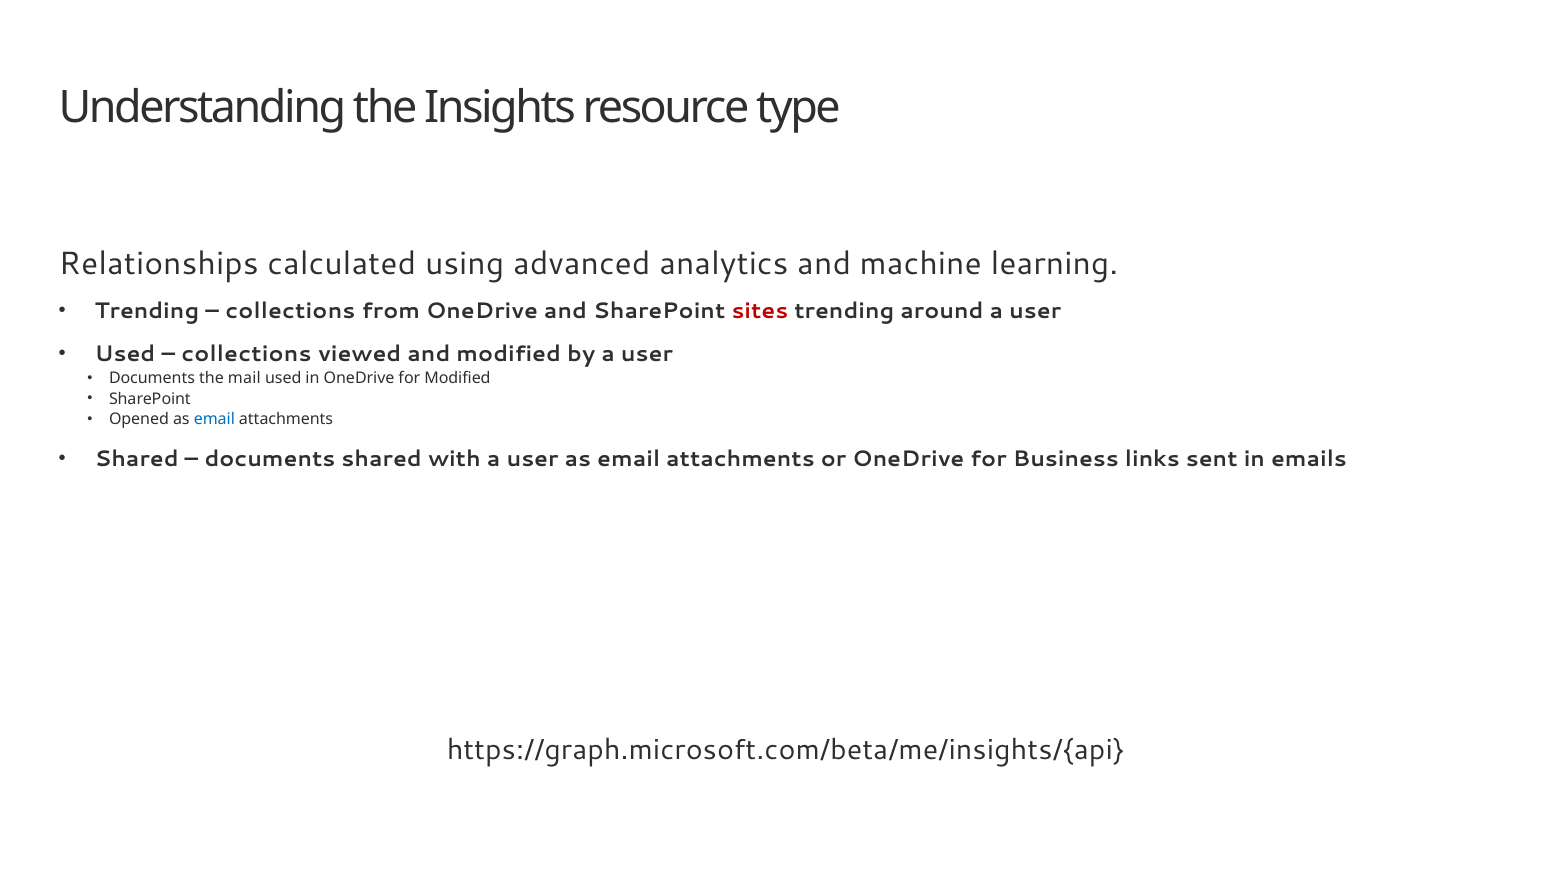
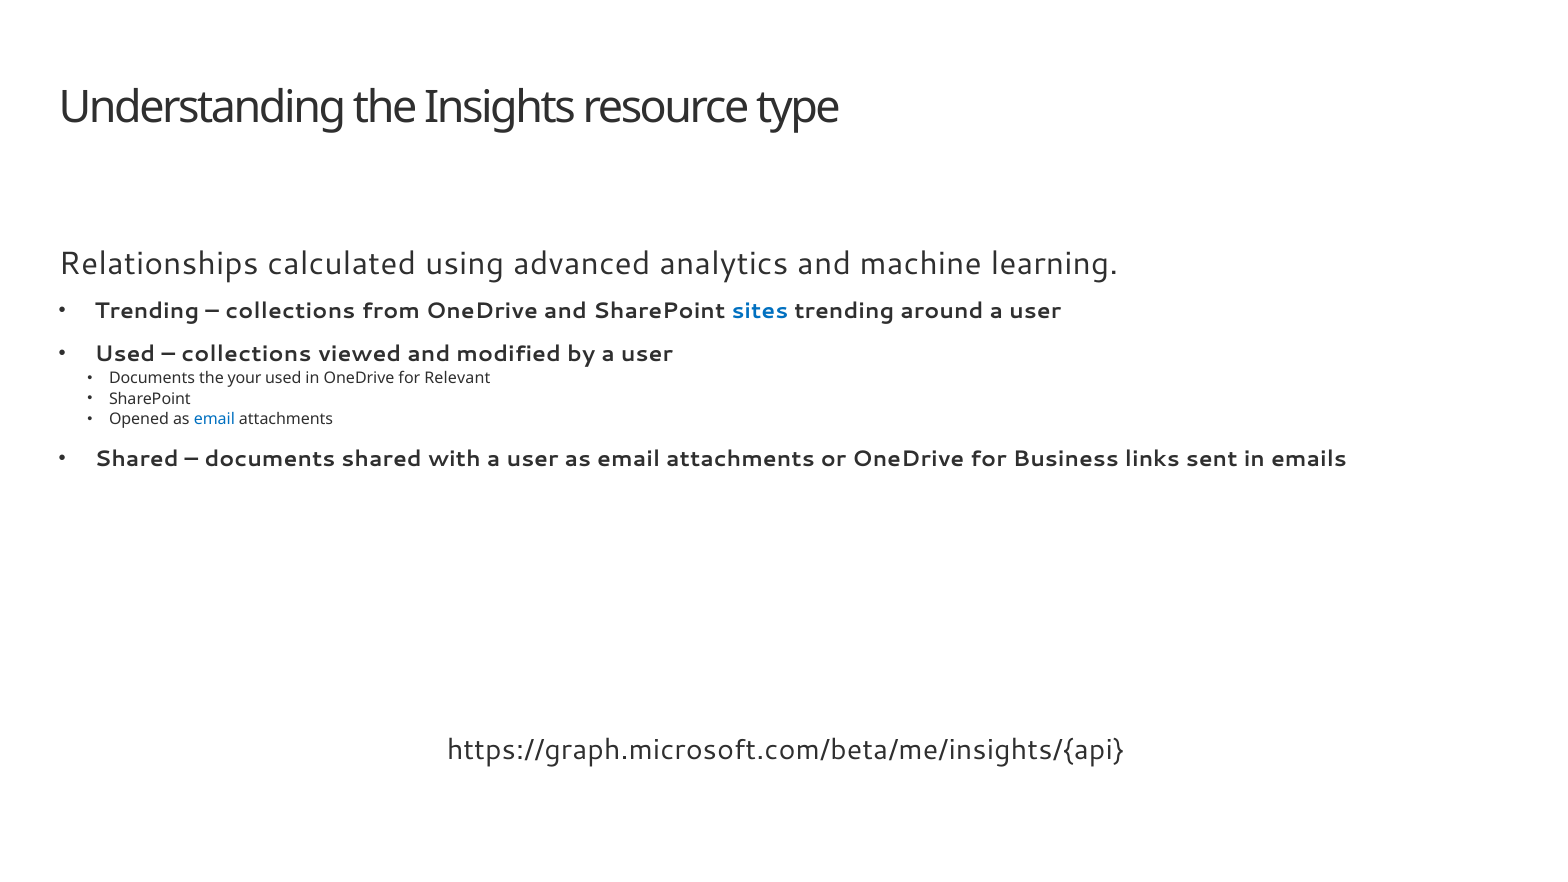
sites colour: red -> blue
mail: mail -> your
for Modified: Modified -> Relevant
